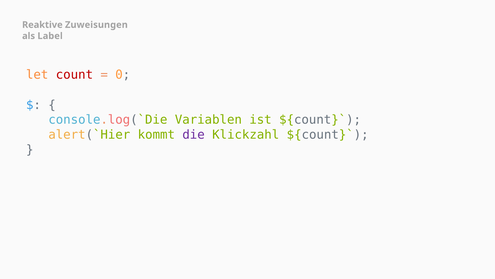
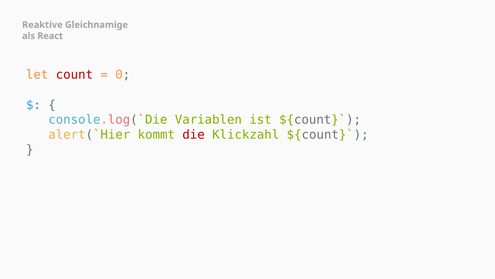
Zuweisungen: Zuweisungen -> Gleichnamige
Label: Label -> React
die colour: purple -> red
